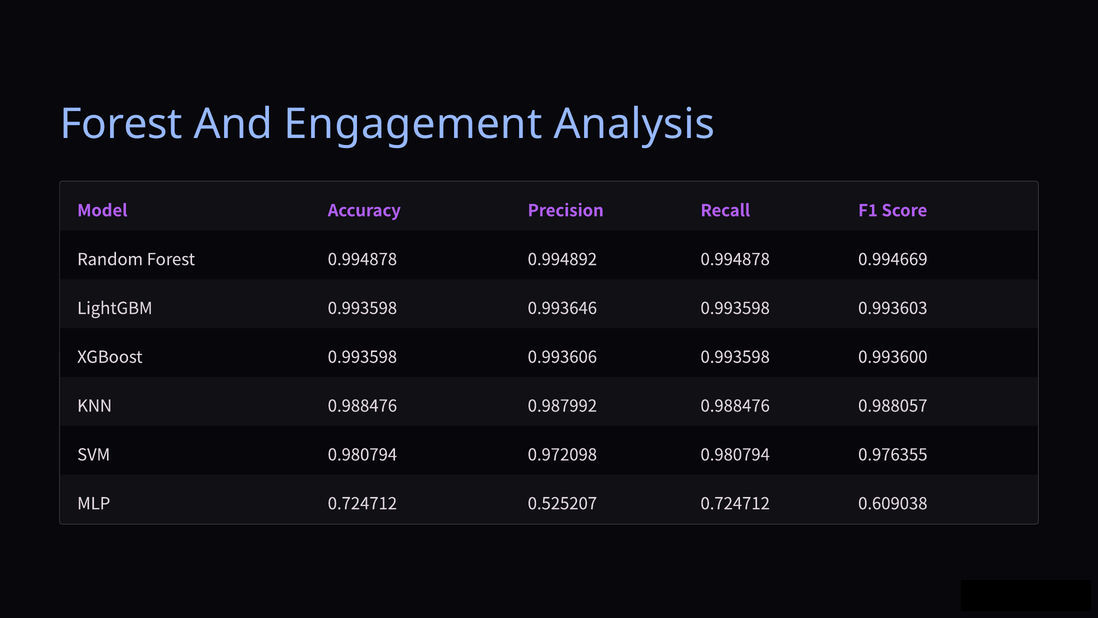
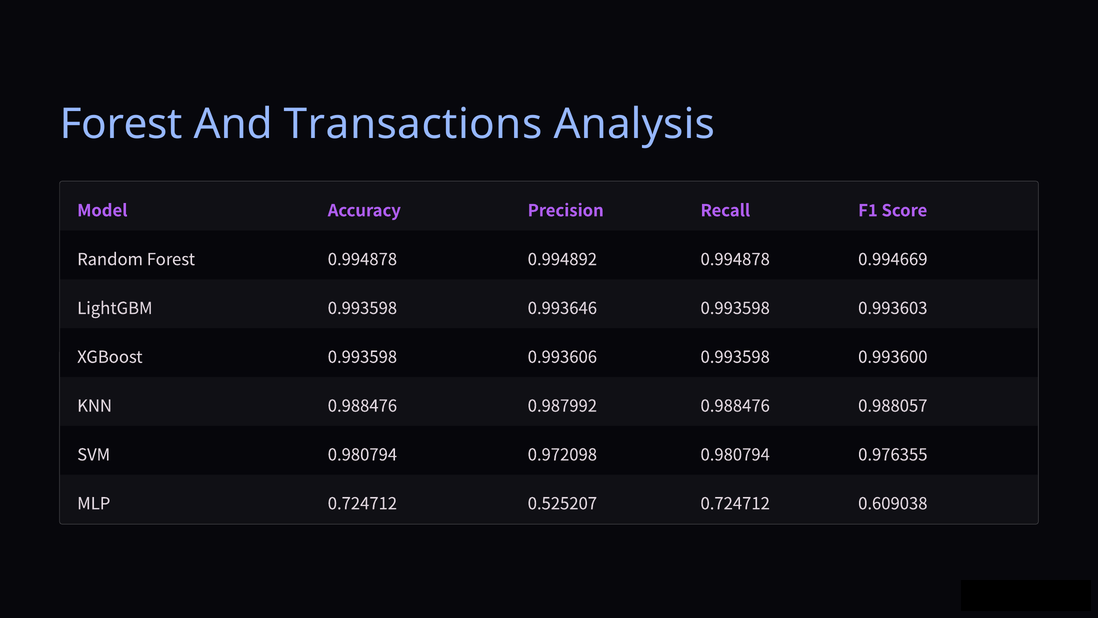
Engagement: Engagement -> Transactions
